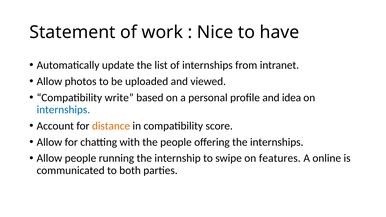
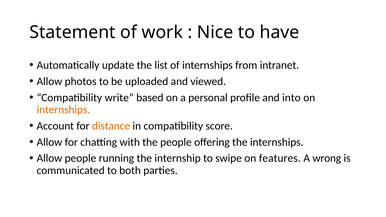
idea: idea -> into
internships at (63, 110) colour: blue -> orange
online: online -> wrong
